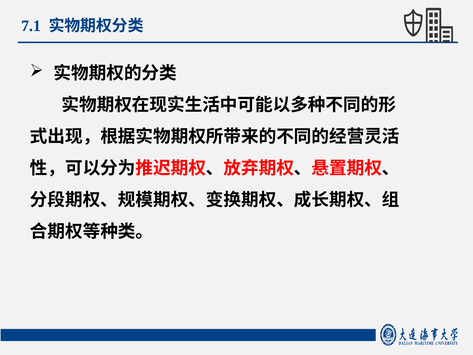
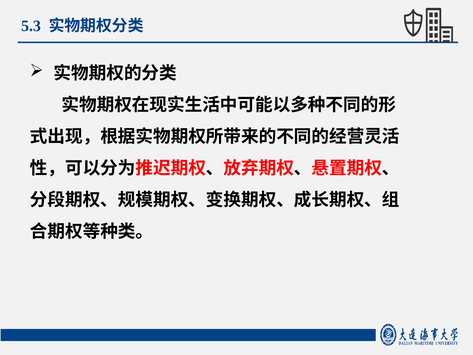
7.1: 7.1 -> 5.3
